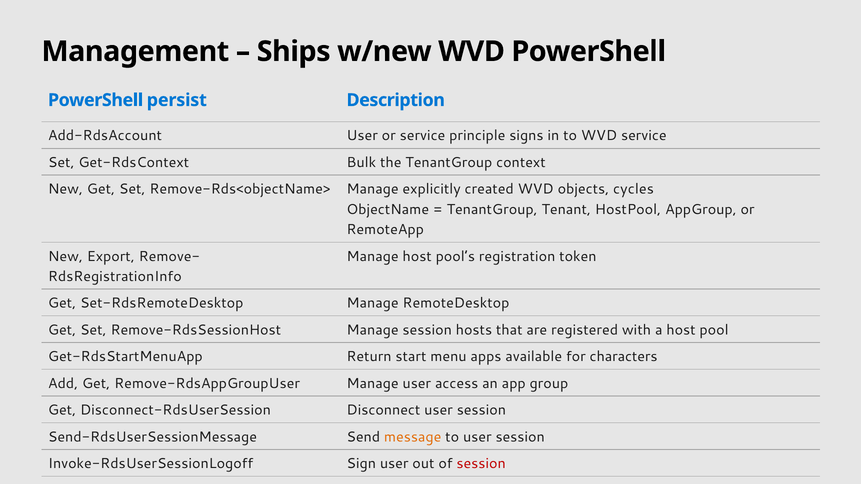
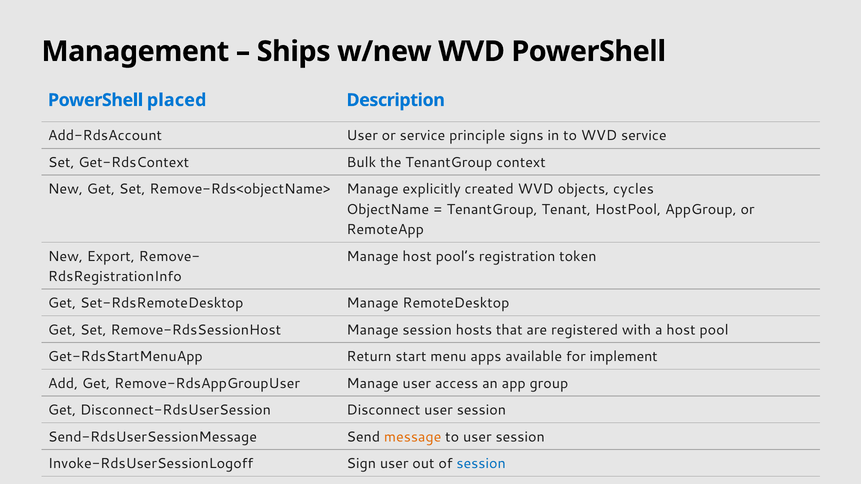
persist: persist -> placed
characters: characters -> implement
session at (481, 464) colour: red -> blue
